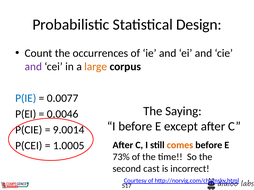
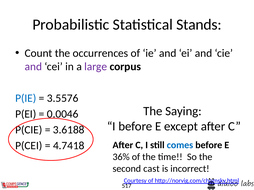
Design: Design -> Stands
large colour: orange -> purple
0.0077: 0.0077 -> 3.5576
9.0014: 9.0014 -> 3.6188
1.0005: 1.0005 -> 4.7418
comes colour: orange -> blue
73%: 73% -> 36%
